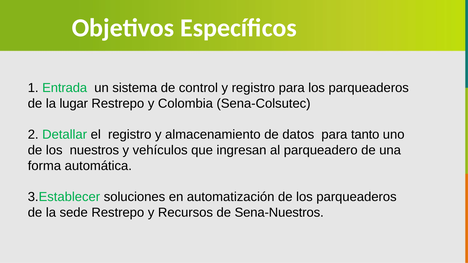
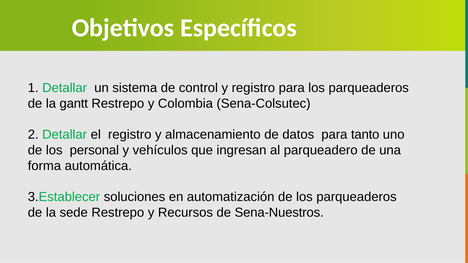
1 Entrada: Entrada -> Detallar
lugar: lugar -> gantt
nuestros: nuestros -> personal
